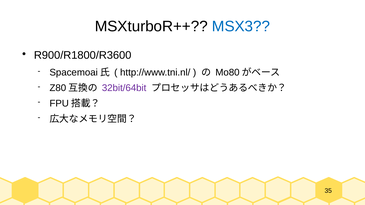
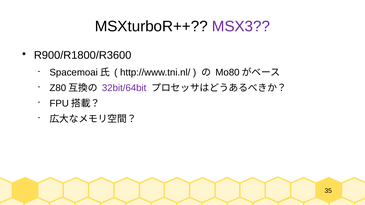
MSX3 colour: blue -> purple
